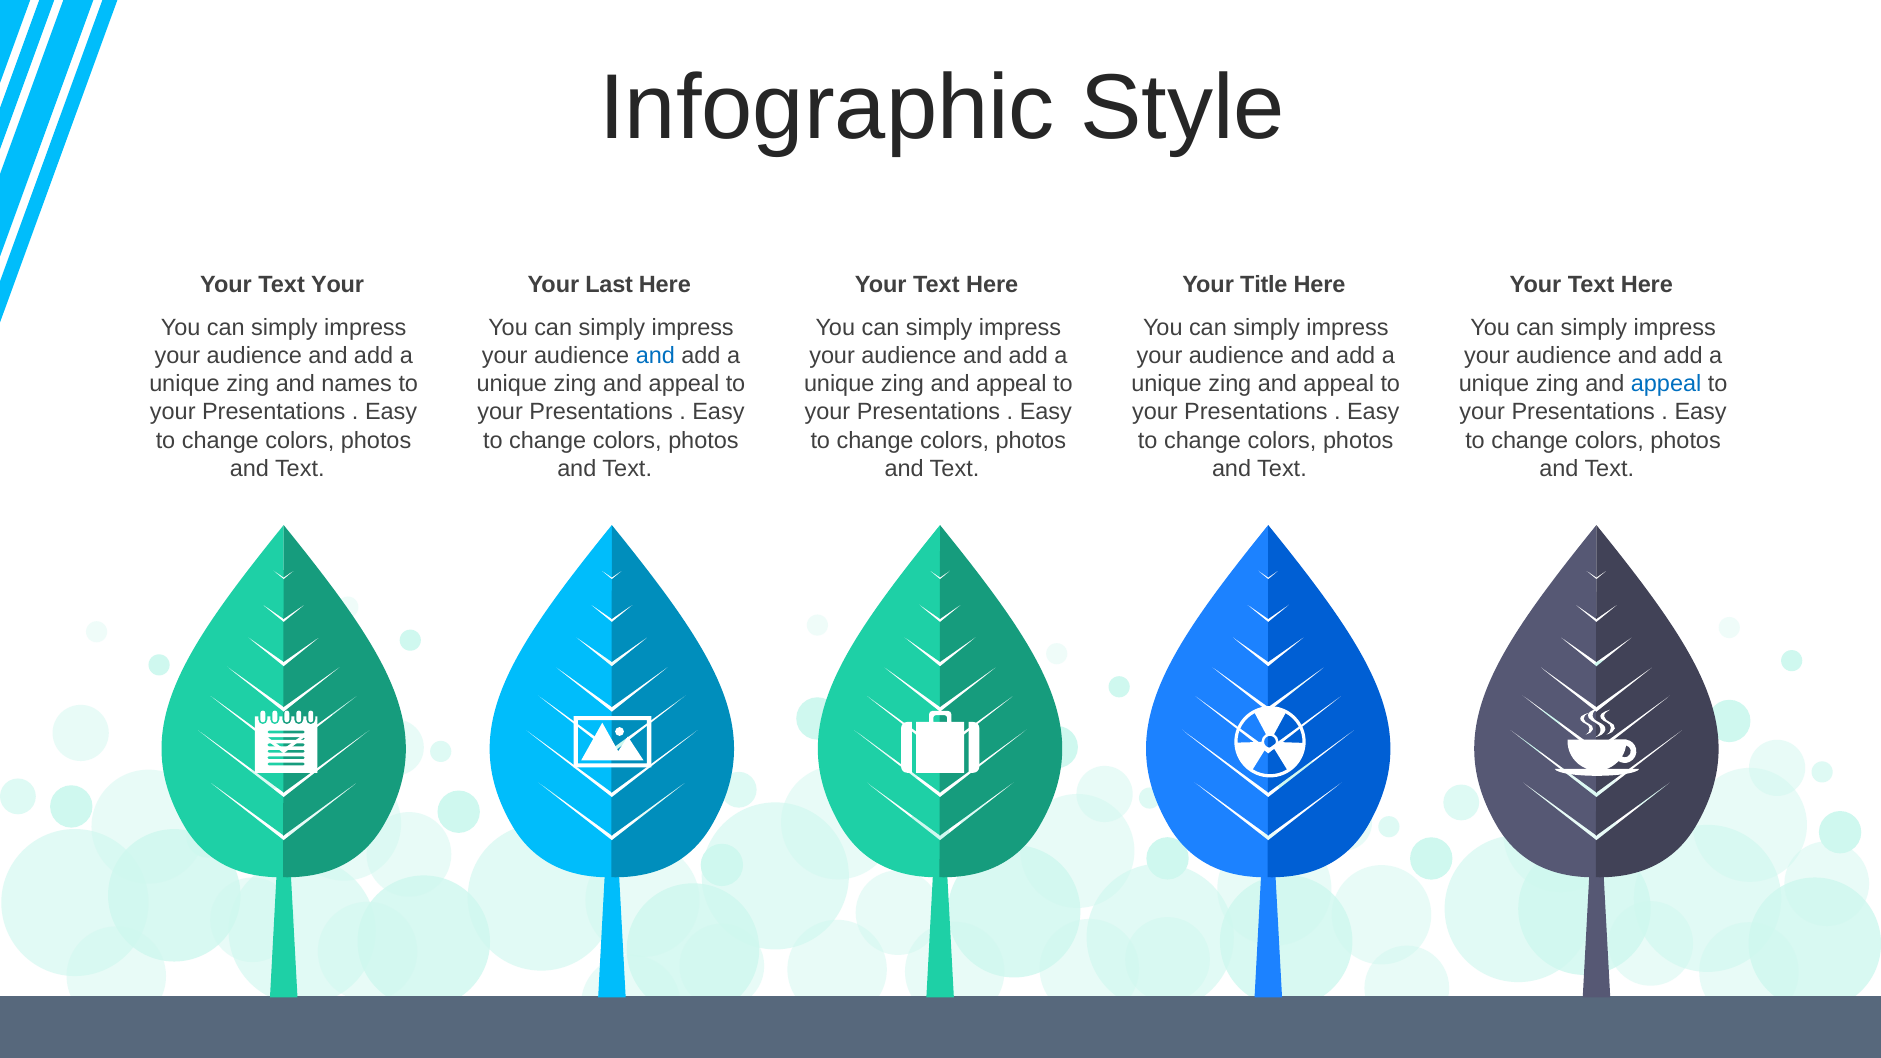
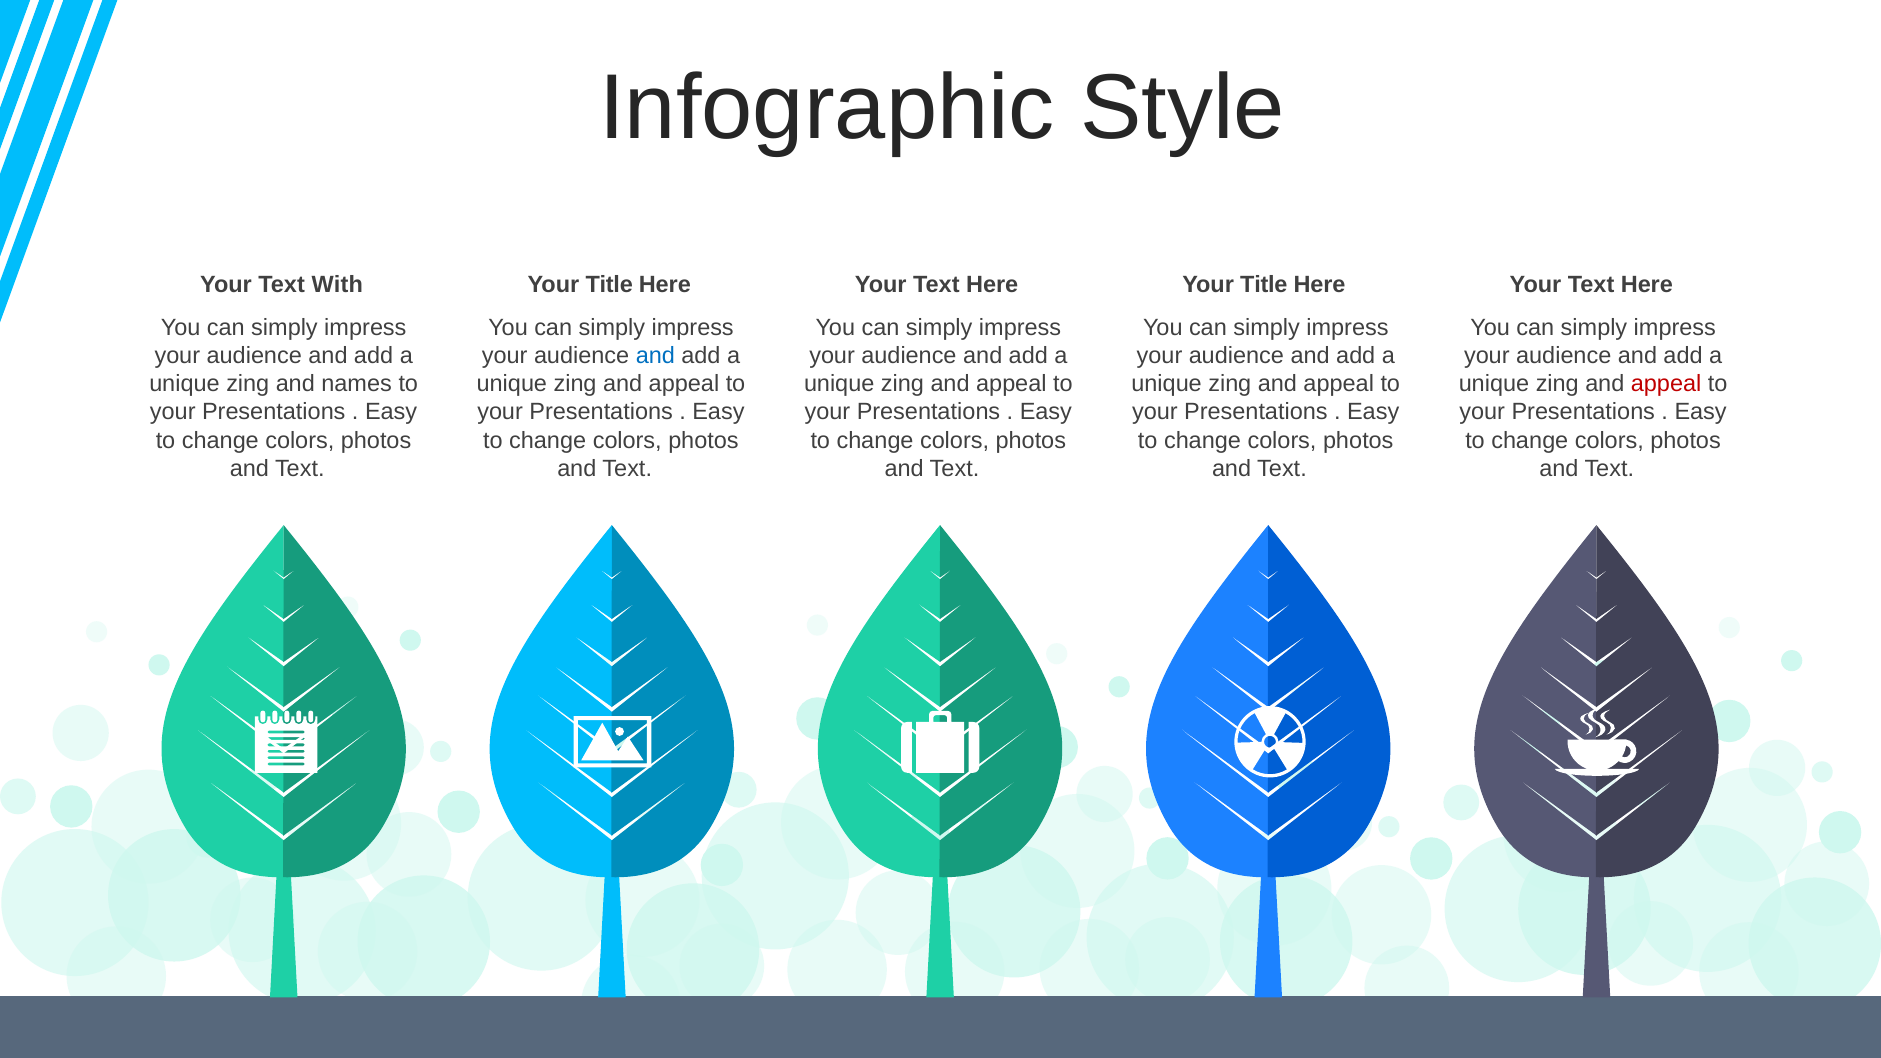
Your Text Your: Your -> With
Last at (609, 285): Last -> Title
appeal at (1666, 384) colour: blue -> red
